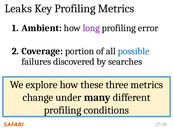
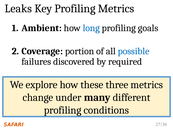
long colour: purple -> blue
error: error -> goals
searches: searches -> required
